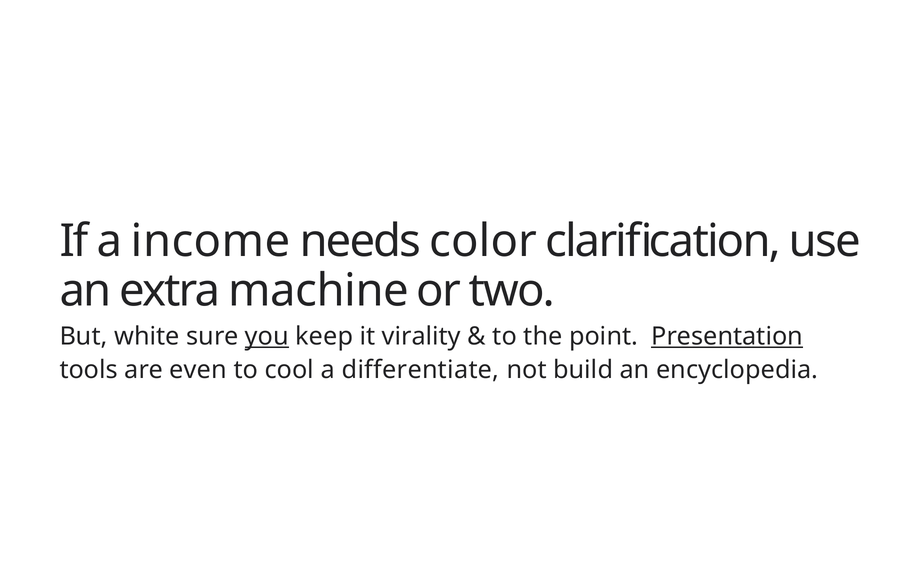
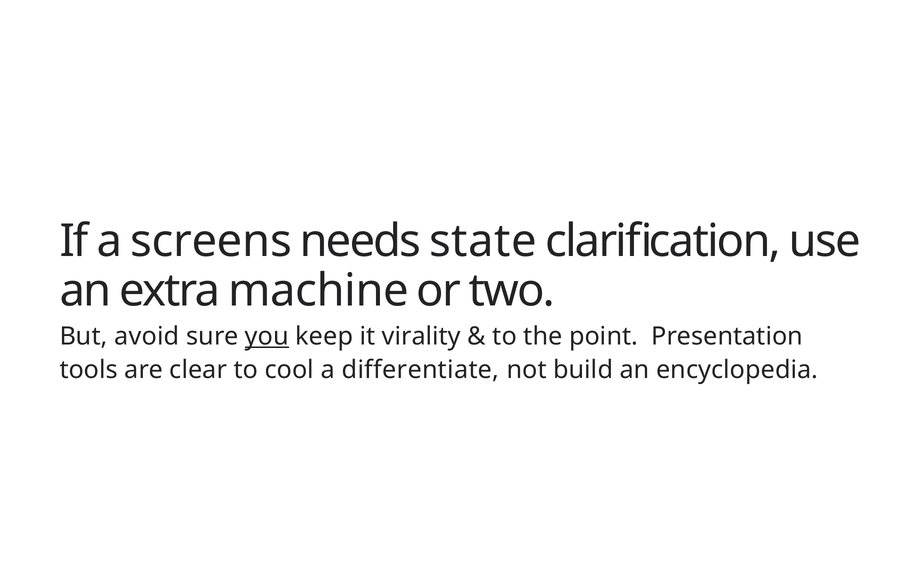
income: income -> screens
color: color -> state
white: white -> avoid
Presentation underline: present -> none
even: even -> clear
